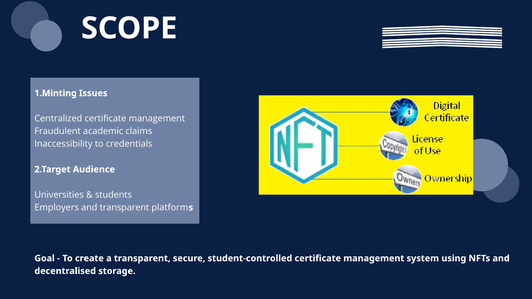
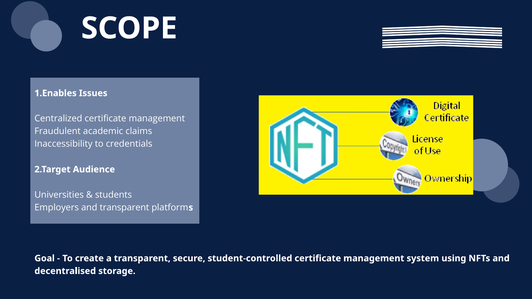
1.Minting: 1.Minting -> 1.Enables
